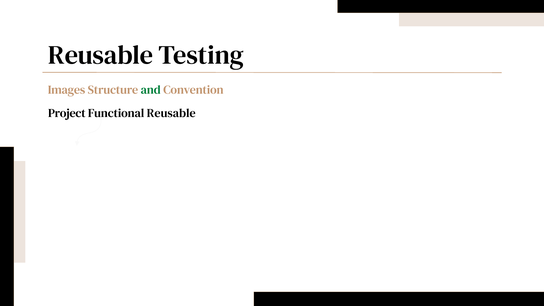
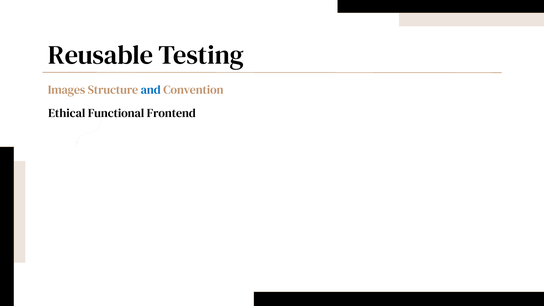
and colour: green -> blue
Project: Project -> Ethical
Functional Reusable: Reusable -> Frontend
